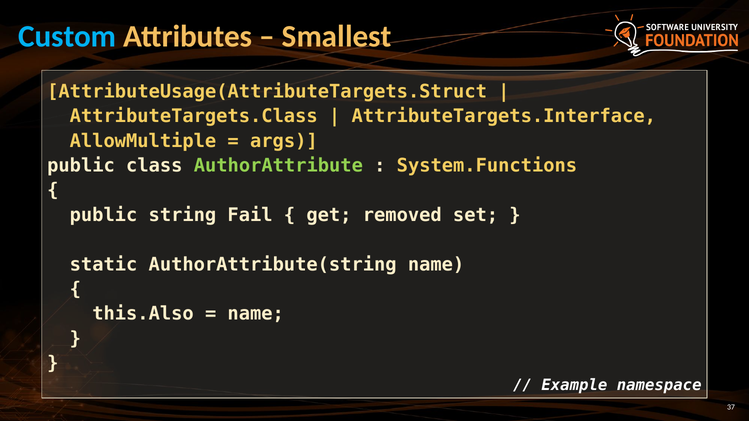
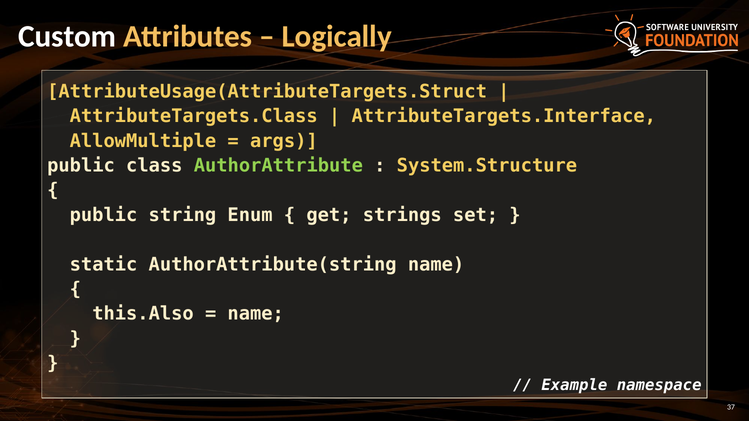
Custom colour: light blue -> white
Smallest: Smallest -> Logically
System.Functions: System.Functions -> System.Structure
Fail: Fail -> Enum
removed: removed -> strings
